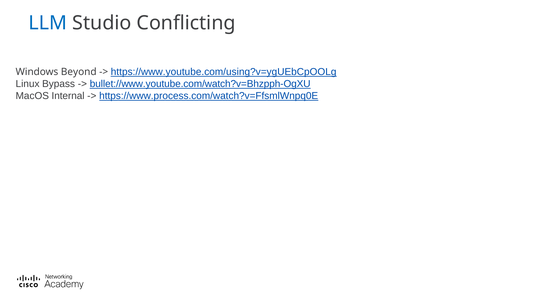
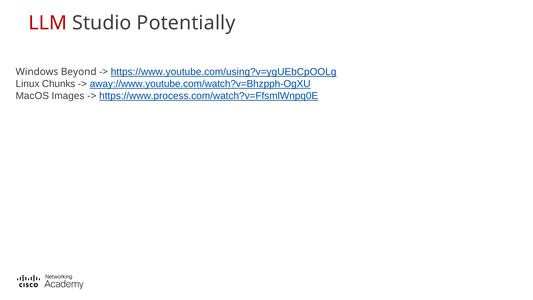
LLM colour: blue -> red
Conflicting: Conflicting -> Potentially
Bypass: Bypass -> Chunks
bullet://www.youtube.com/watch?v=Bhzpph-OgXU: bullet://www.youtube.com/watch?v=Bhzpph-OgXU -> away://www.youtube.com/watch?v=Bhzpph-OgXU
Internal: Internal -> Images
